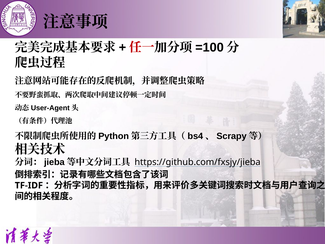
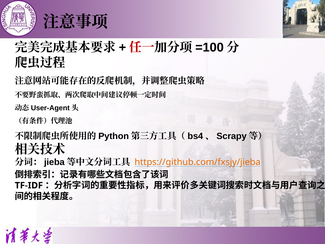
https://github.com/fxsjy/jieba colour: black -> orange
